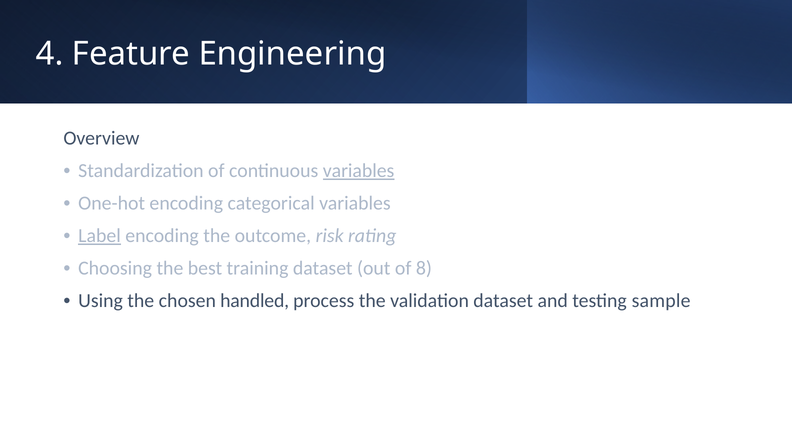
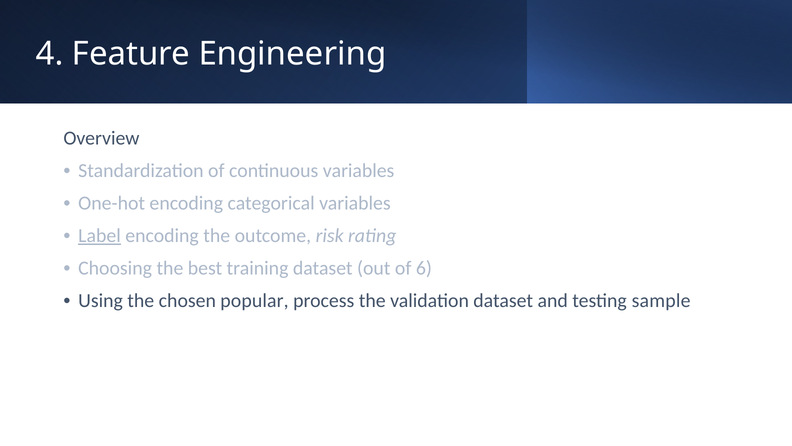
variables at (359, 171) underline: present -> none
8: 8 -> 6
handled: handled -> popular
